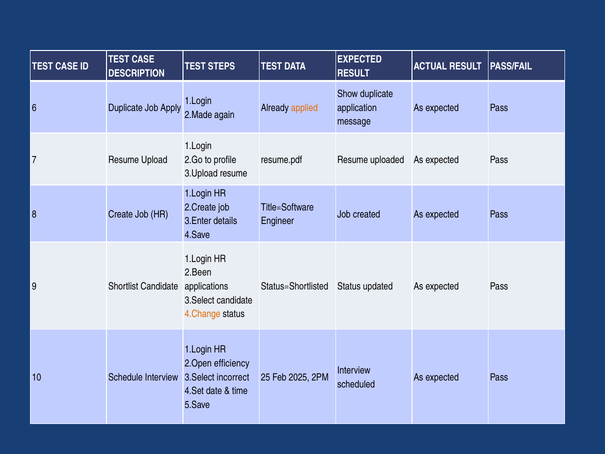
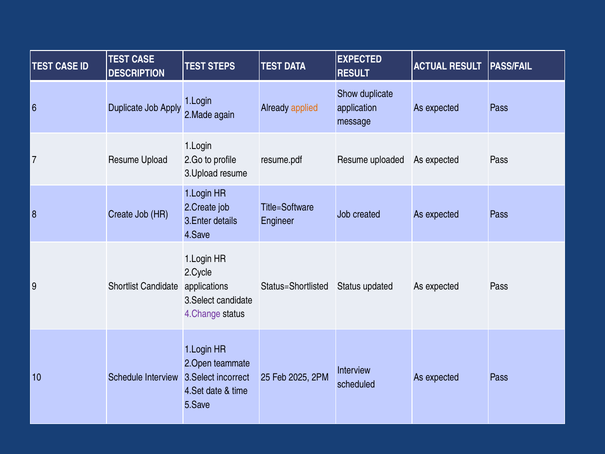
2.Been: 2.Been -> 2.Cycle
4.Change colour: orange -> purple
efficiency: efficiency -> teammate
